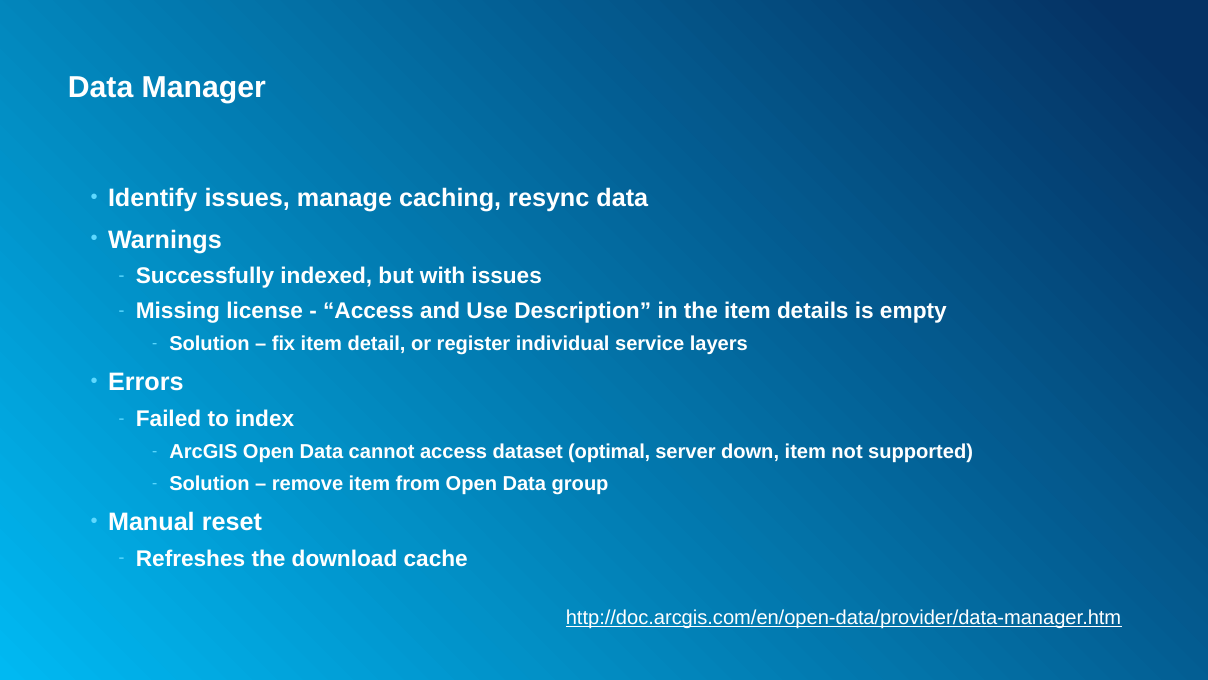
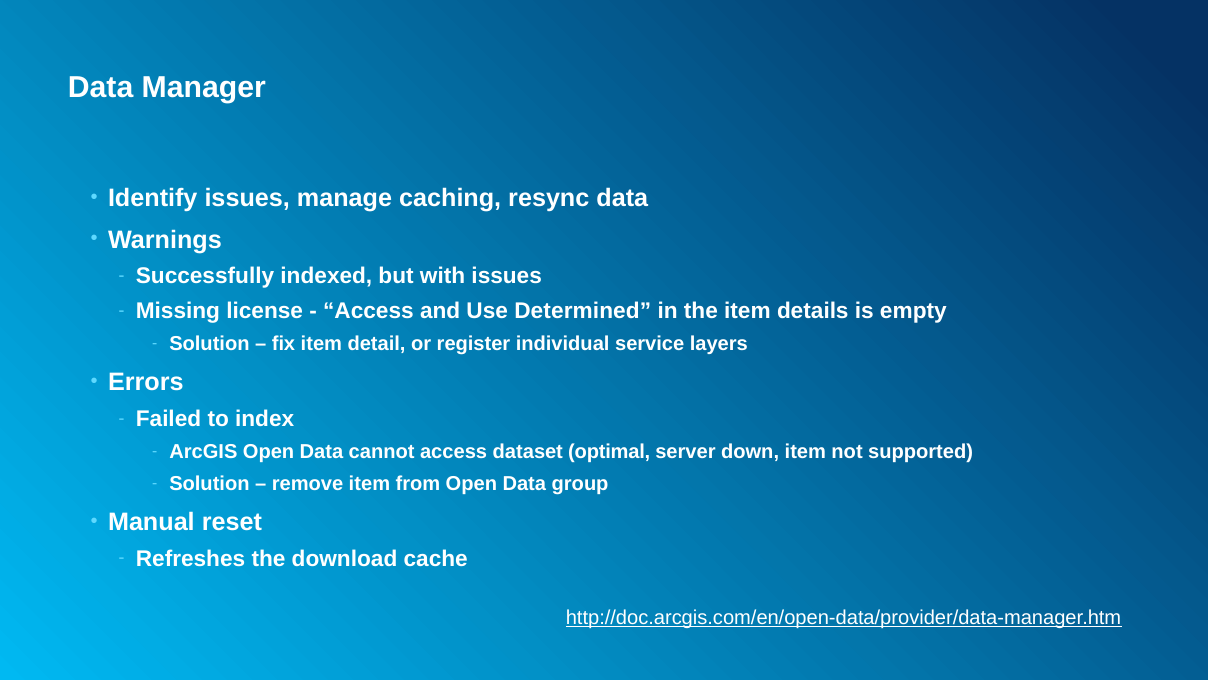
Description: Description -> Determined
